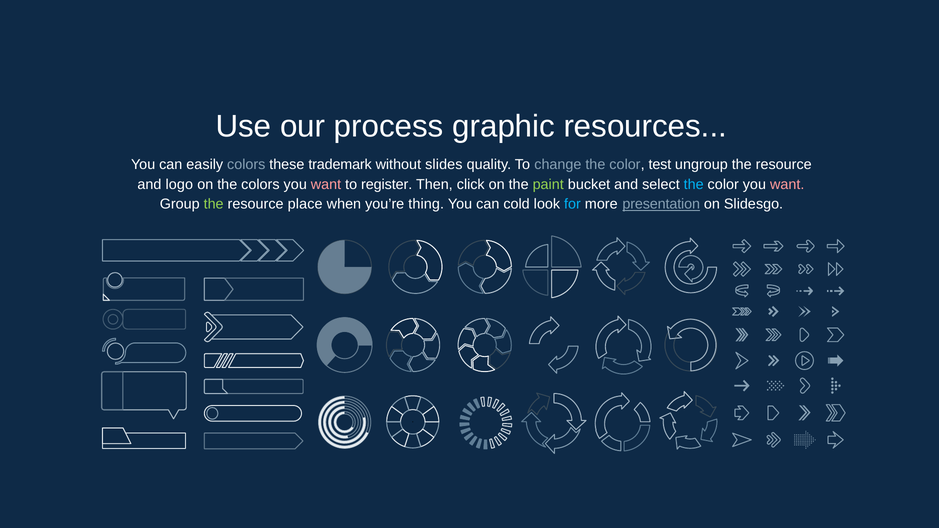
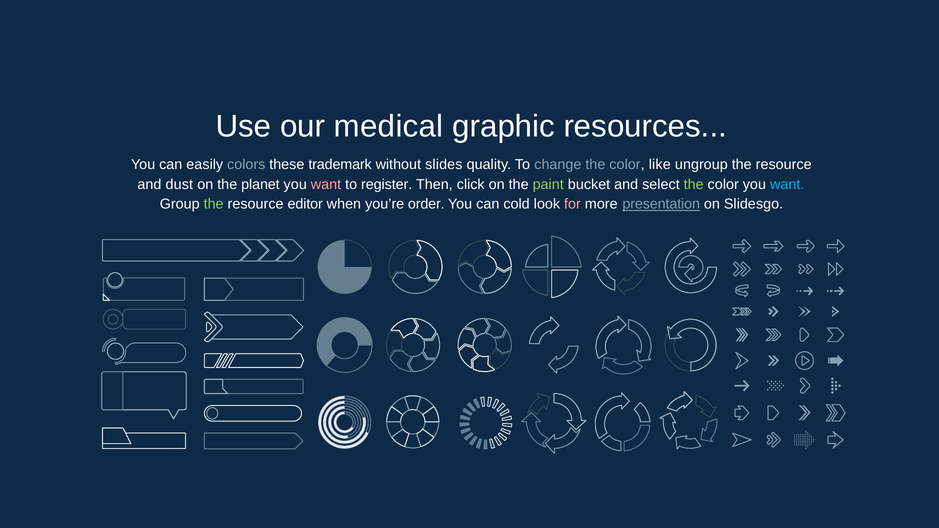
process: process -> medical
test: test -> like
logo: logo -> dust
the colors: colors -> planet
the at (694, 185) colour: light blue -> light green
want at (787, 185) colour: pink -> light blue
place: place -> editor
thing: thing -> order
for colour: light blue -> pink
